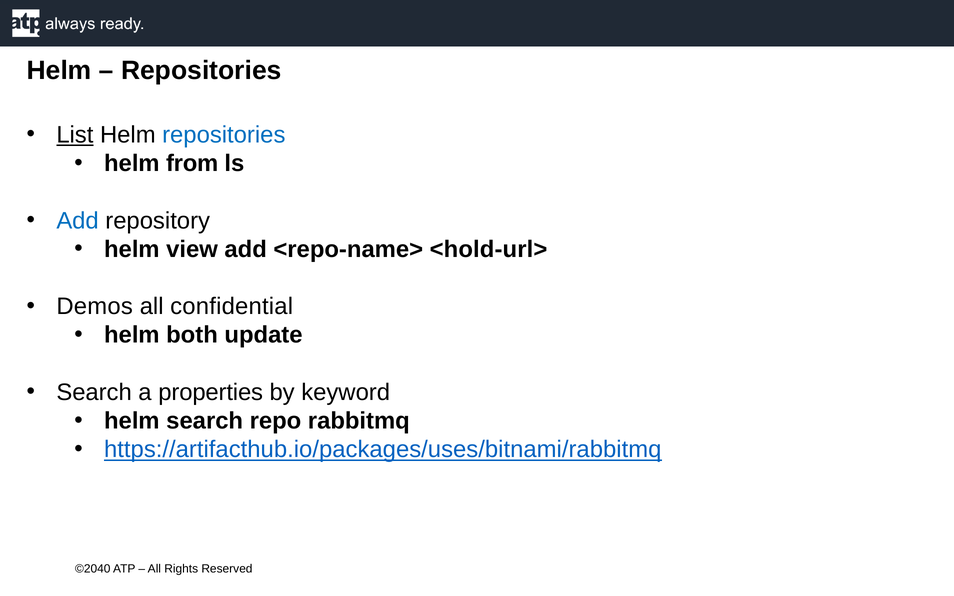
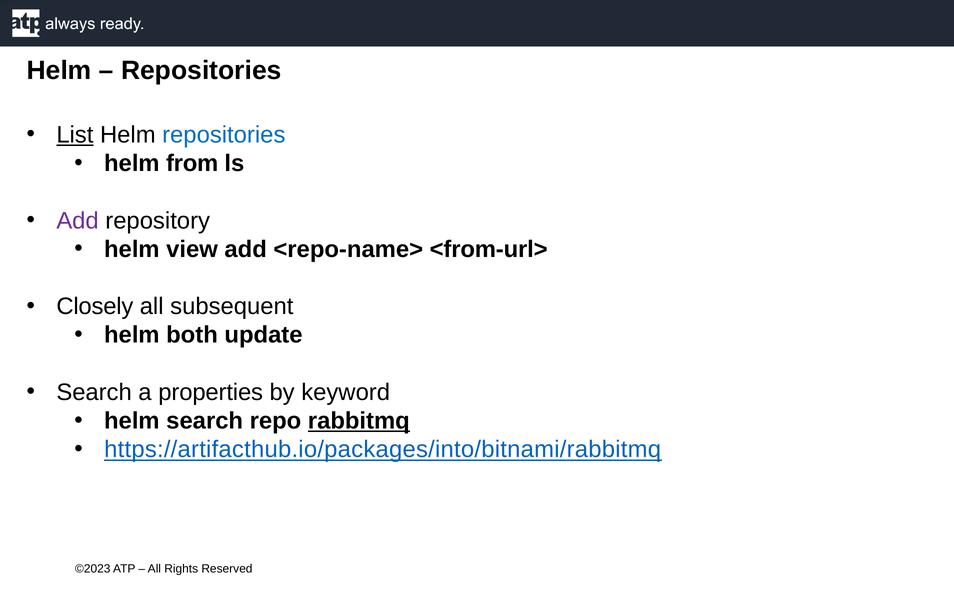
Add at (78, 221) colour: blue -> purple
<hold-url>: <hold-url> -> <from-url>
Demos: Demos -> Closely
confidential: confidential -> subsequent
rabbitmq underline: none -> present
https://artifacthub.io/packages/uses/bitnami/rabbitmq: https://artifacthub.io/packages/uses/bitnami/rabbitmq -> https://artifacthub.io/packages/into/bitnami/rabbitmq
©2040: ©2040 -> ©2023
